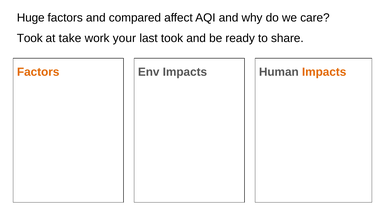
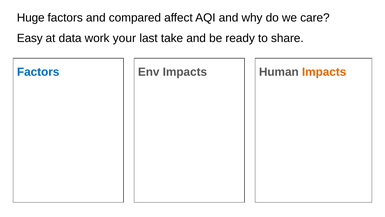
Took at (30, 38): Took -> Easy
take: take -> data
last took: took -> take
Factors at (38, 72) colour: orange -> blue
